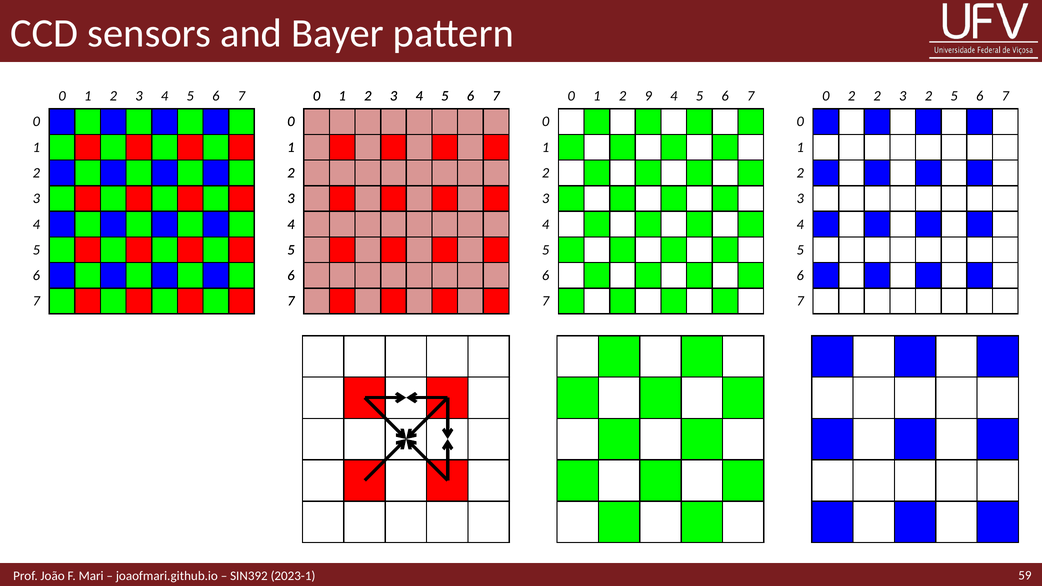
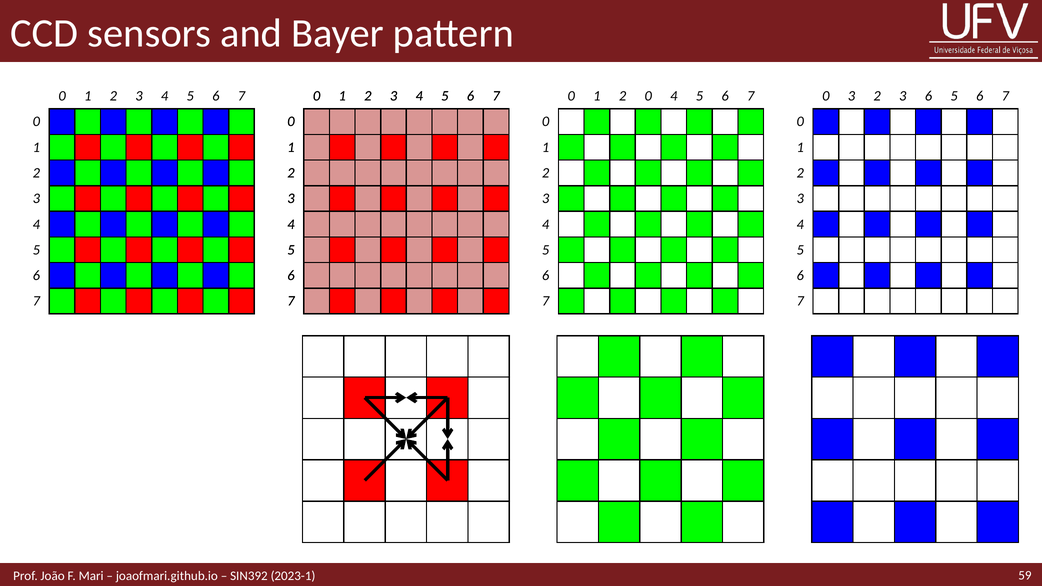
2 9: 9 -> 0
0 2: 2 -> 3
3 2: 2 -> 6
